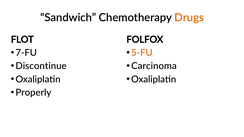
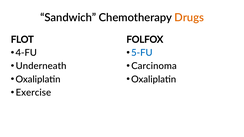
7-FU: 7-FU -> 4-FU
5-FU colour: orange -> blue
Discontinue: Discontinue -> Underneath
Properly: Properly -> Exercise
